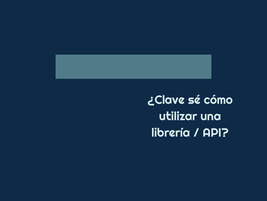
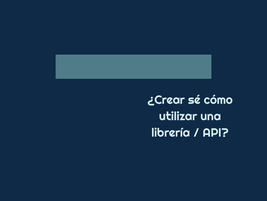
¿Clave: ¿Clave -> ¿Crear
